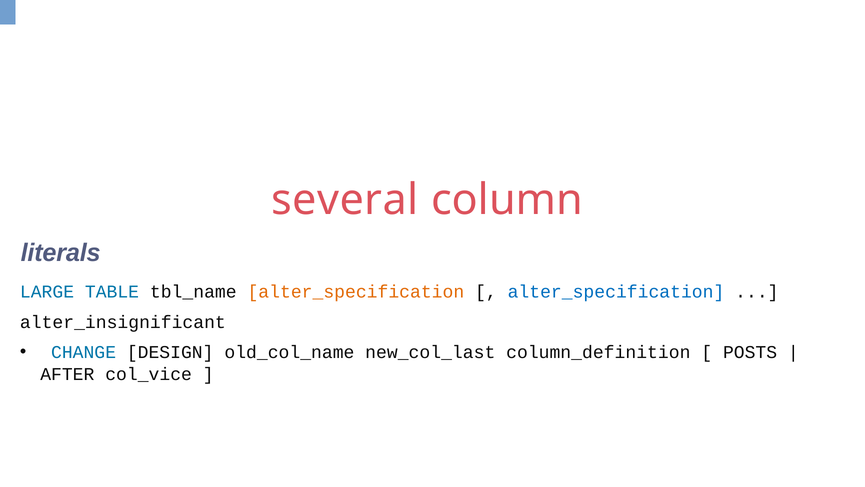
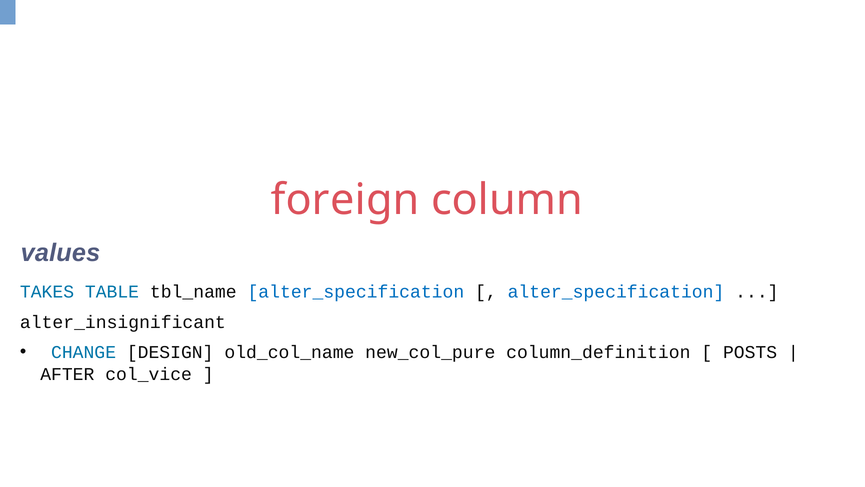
several: several -> foreign
literals: literals -> values
LARGE: LARGE -> TAKES
alter_specification at (356, 292) colour: orange -> blue
new_col_last: new_col_last -> new_col_pure
